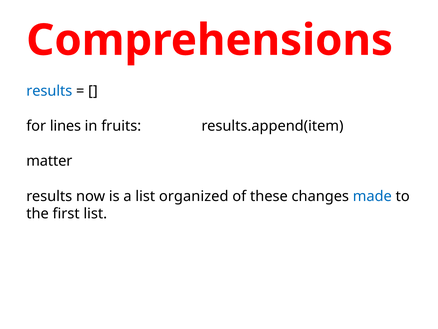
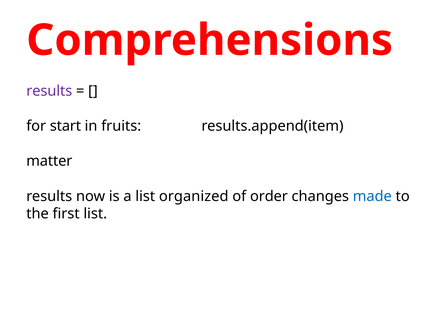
results at (49, 91) colour: blue -> purple
lines: lines -> start
these: these -> order
